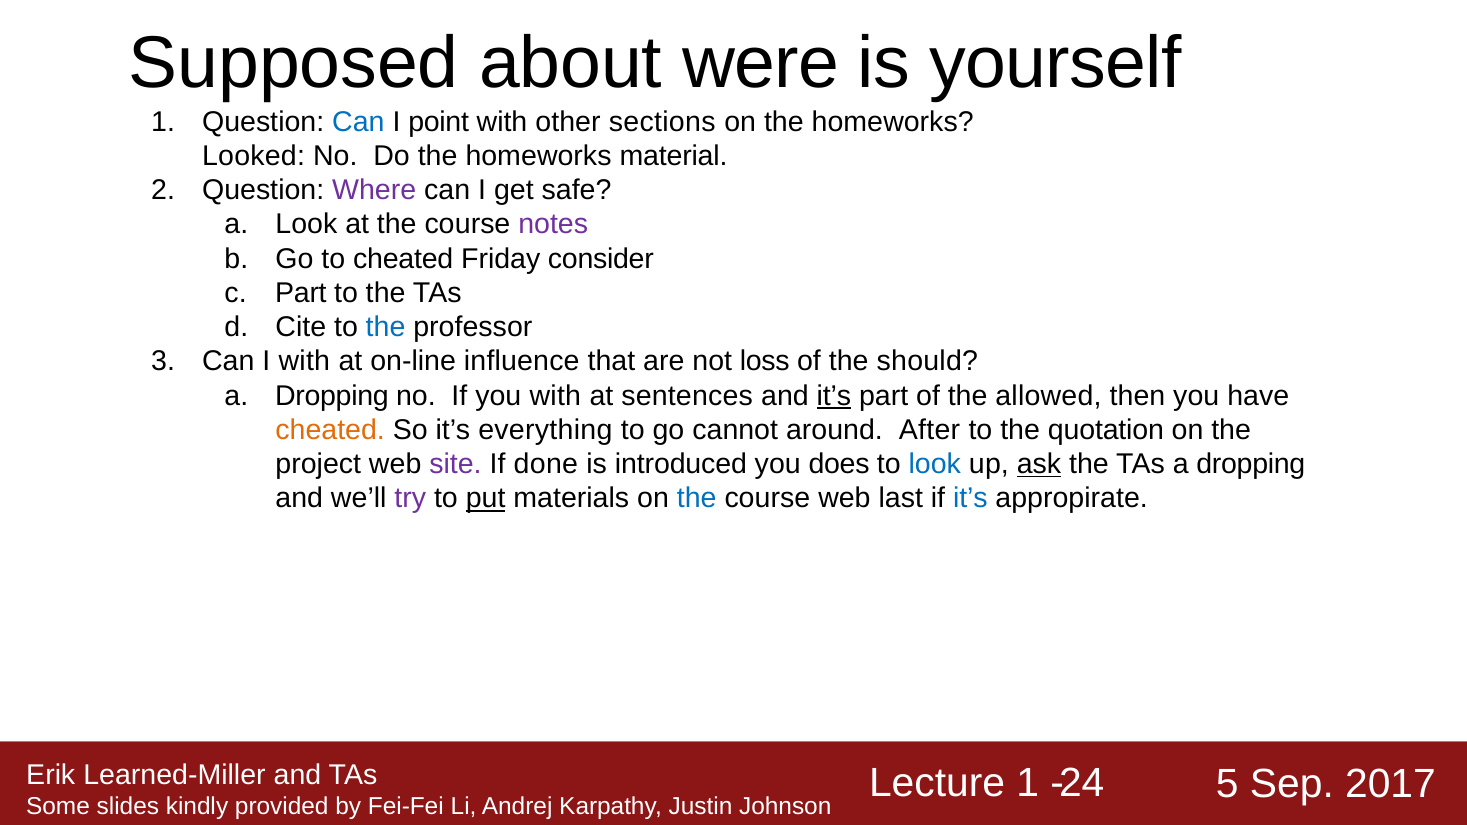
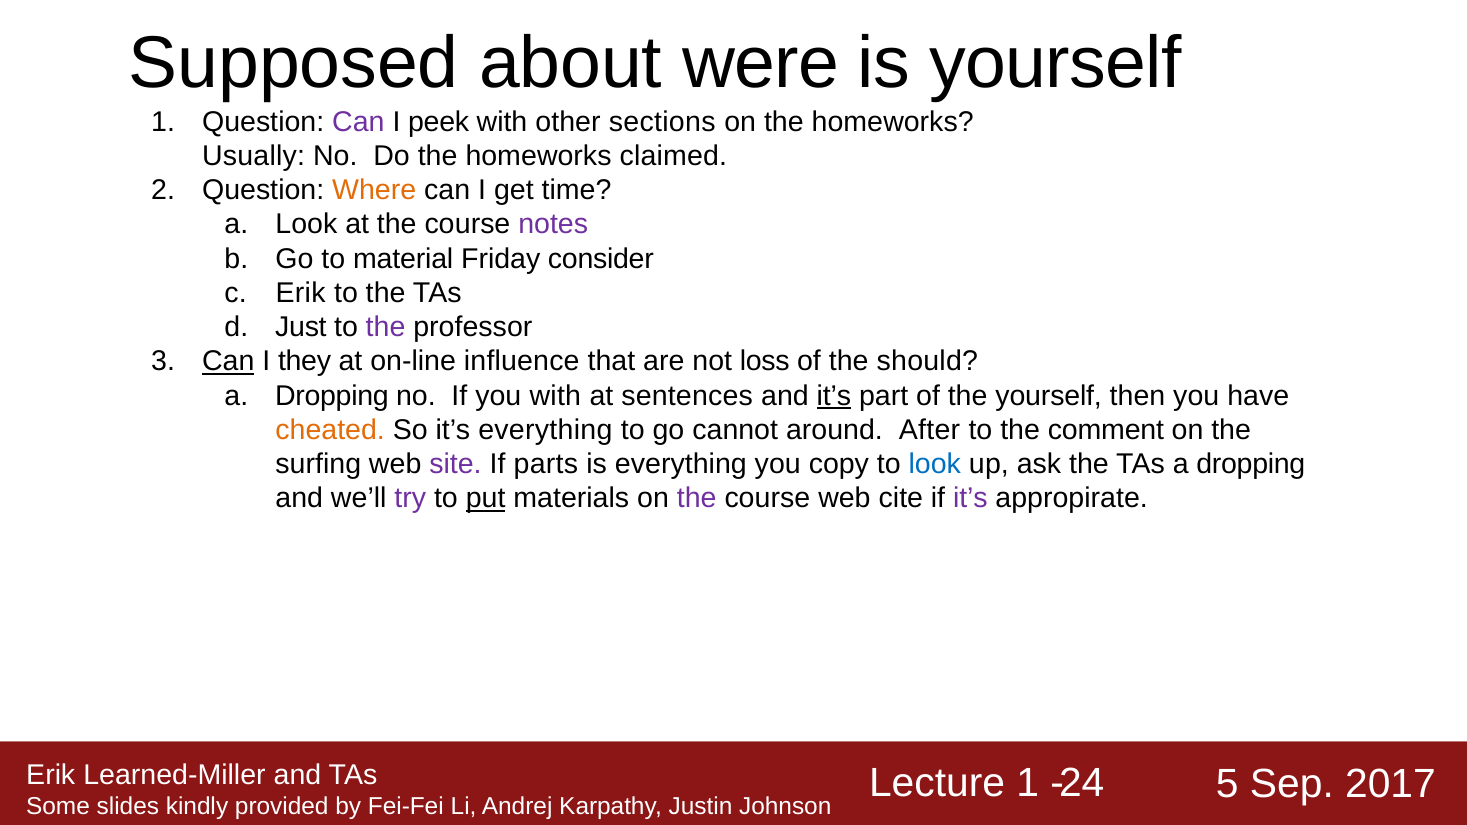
Can at (358, 122) colour: blue -> purple
point: point -> peek
Looked: Looked -> Usually
material: material -> claimed
Where colour: purple -> orange
safe: safe -> time
to cheated: cheated -> material
Part at (301, 293): Part -> Erik
Cite: Cite -> Just
the at (386, 327) colour: blue -> purple
Can at (228, 362) underline: none -> present
I with: with -> they
the allowed: allowed -> yourself
quotation: quotation -> comment
project: project -> surfing
done: done -> parts
is introduced: introduced -> everything
does: does -> copy
ask underline: present -> none
the at (697, 499) colour: blue -> purple
last: last -> cite
it’s at (970, 499) colour: blue -> purple
